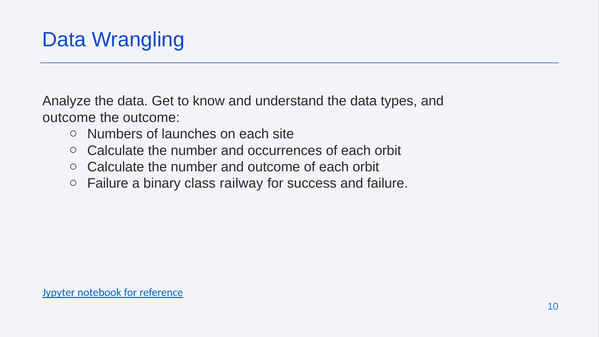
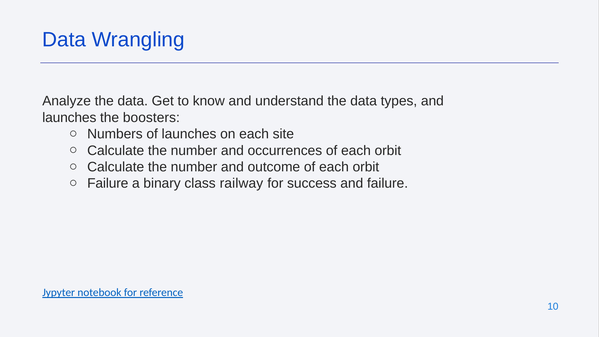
outcome at (69, 118): outcome -> launches
the outcome: outcome -> boosters
